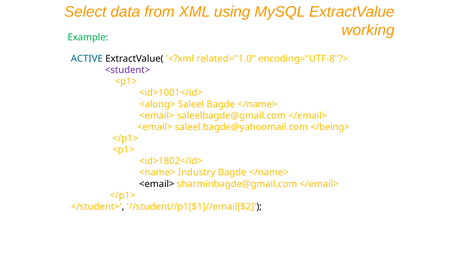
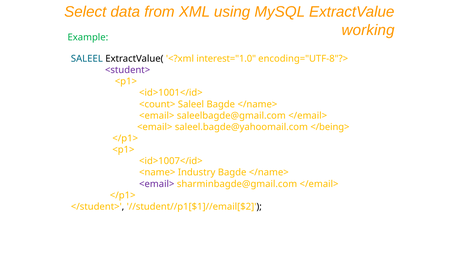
ACTIVE at (87, 59): ACTIVE -> SALEEL
related="1.0: related="1.0 -> interest="1.0
<along>: <along> -> <count>
<id>1802</id>: <id>1802</id> -> <id>1007</id>
<email> at (157, 184) colour: black -> purple
